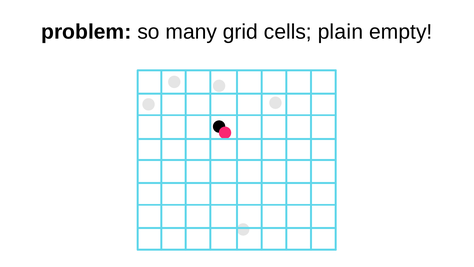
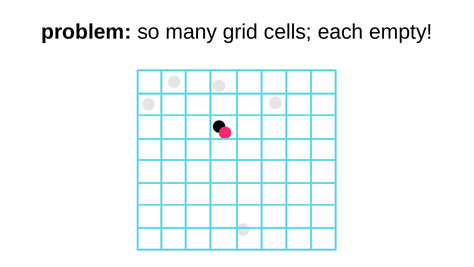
plain: plain -> each
